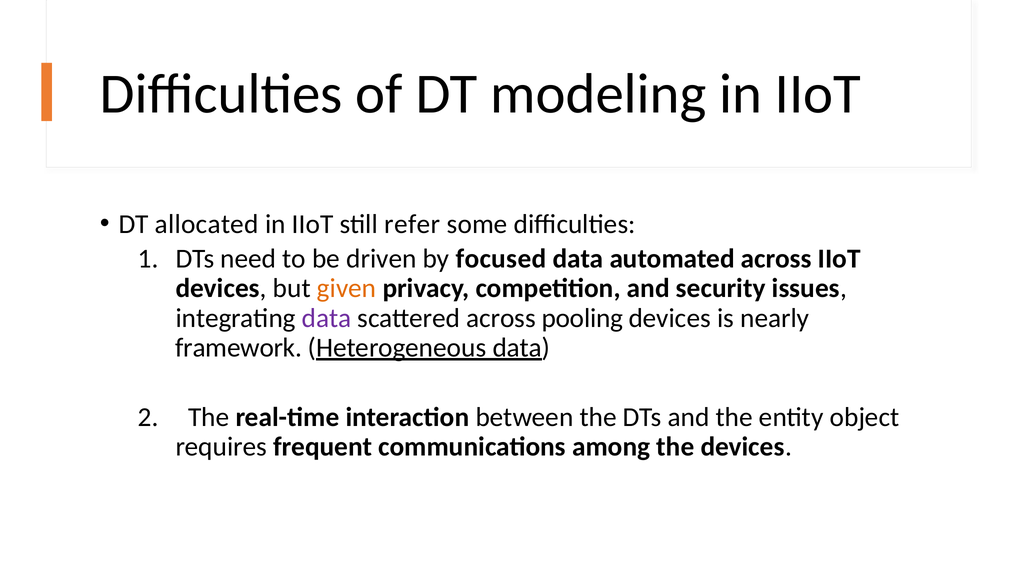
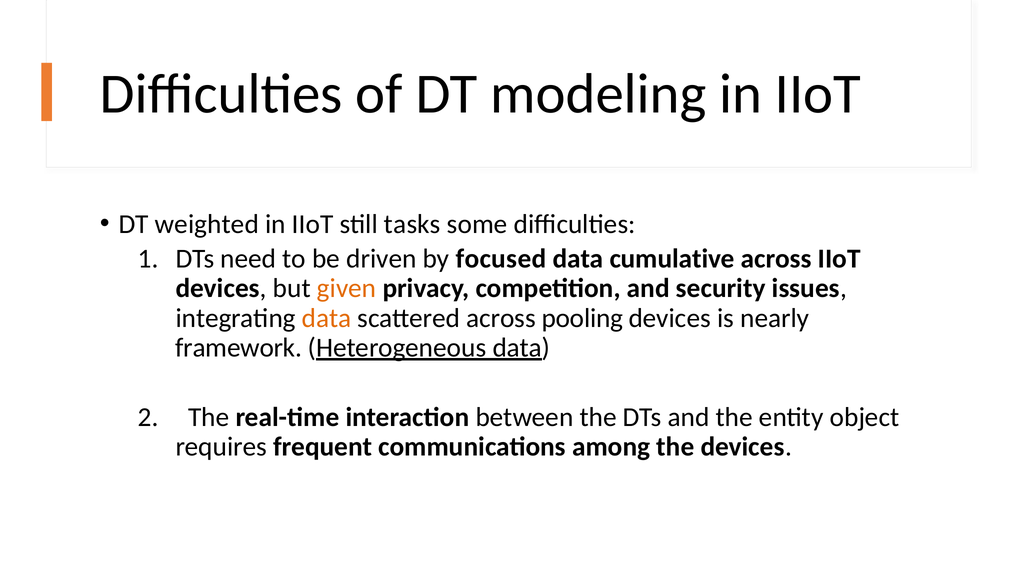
allocated: allocated -> weighted
refer: refer -> tasks
automated: automated -> cumulative
data at (327, 318) colour: purple -> orange
